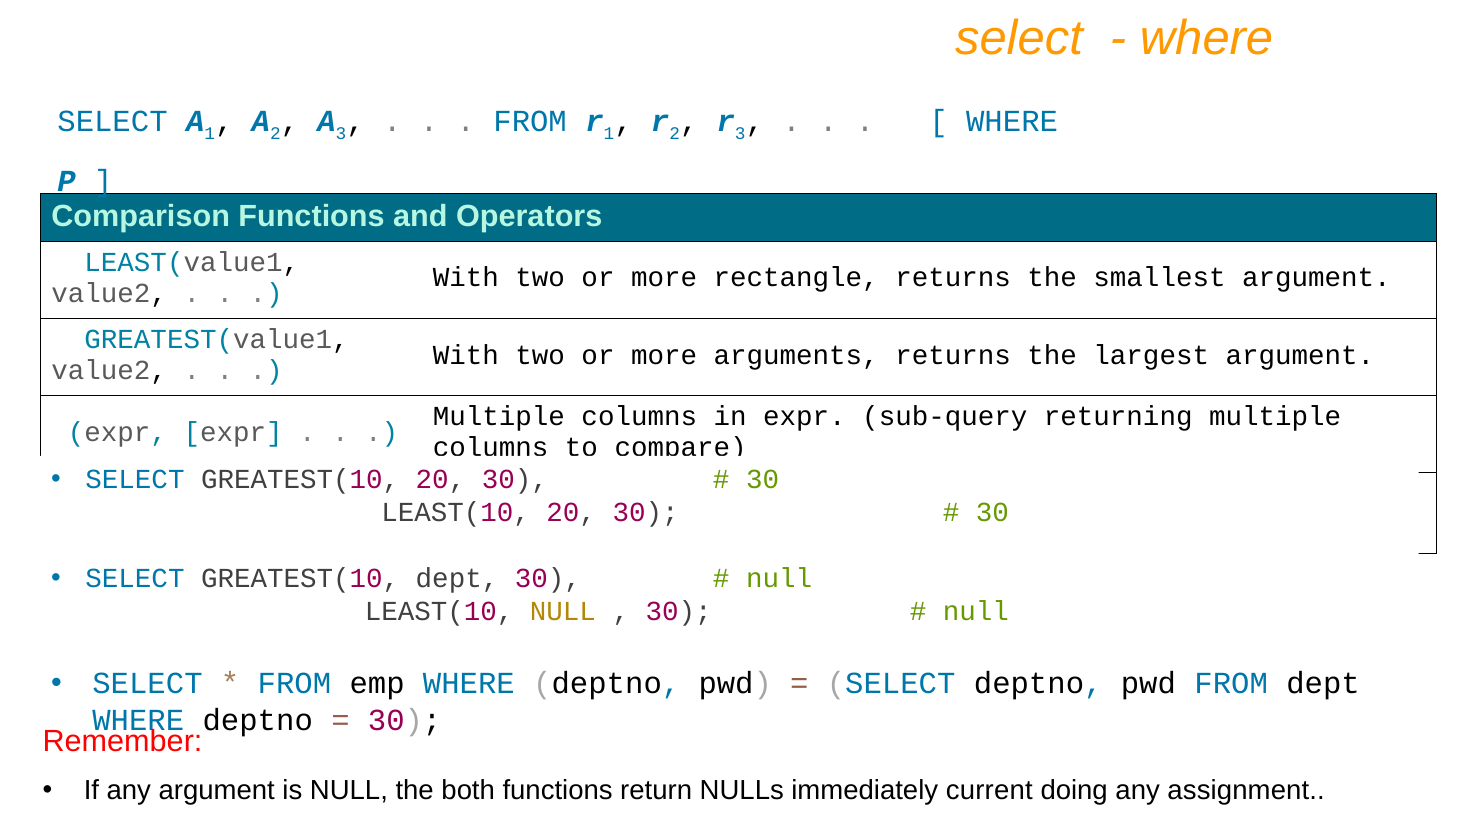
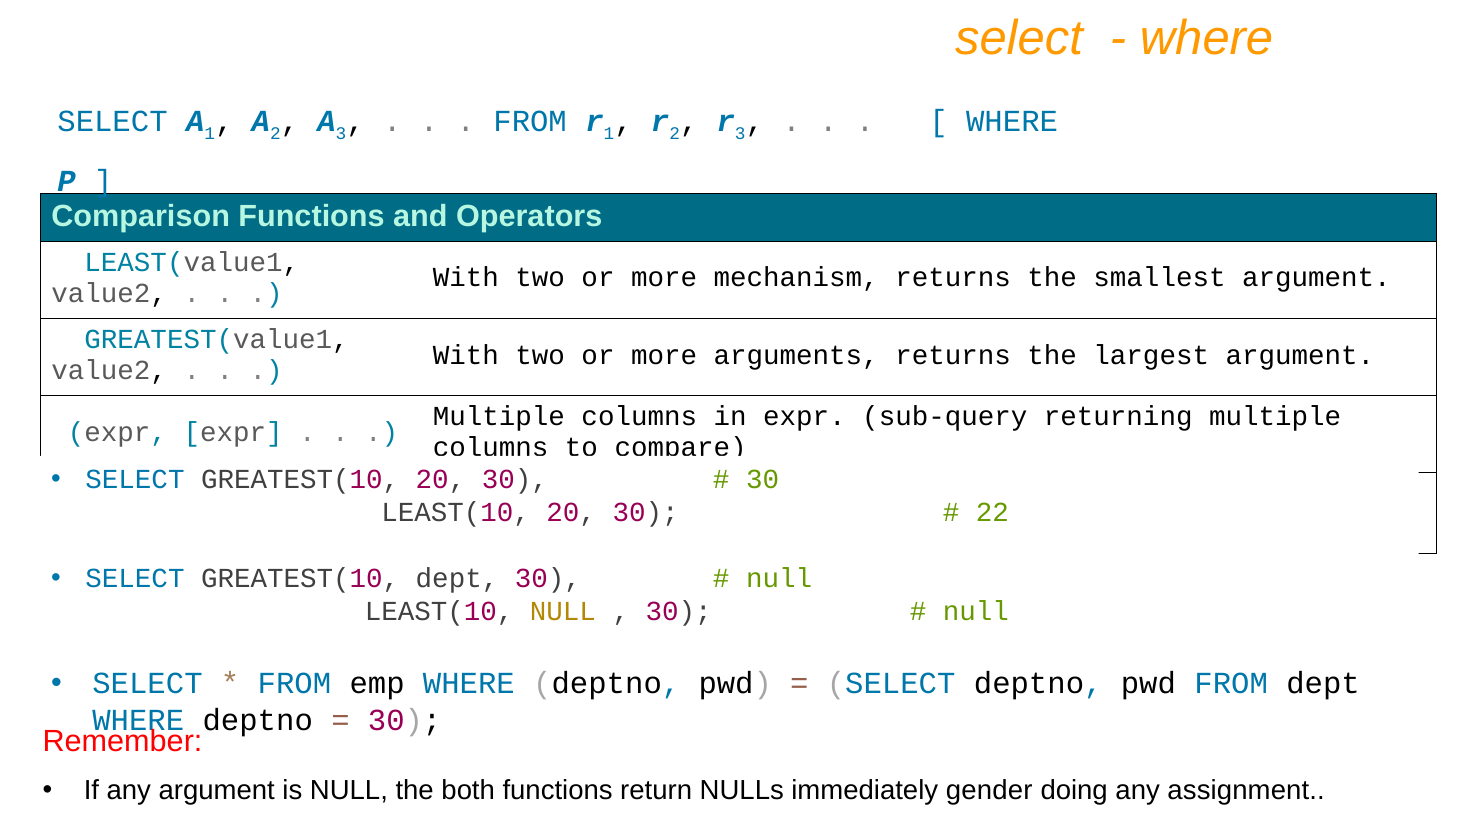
rectangle: rectangle -> mechanism
30 at (992, 513): 30 -> 22
current: current -> gender
